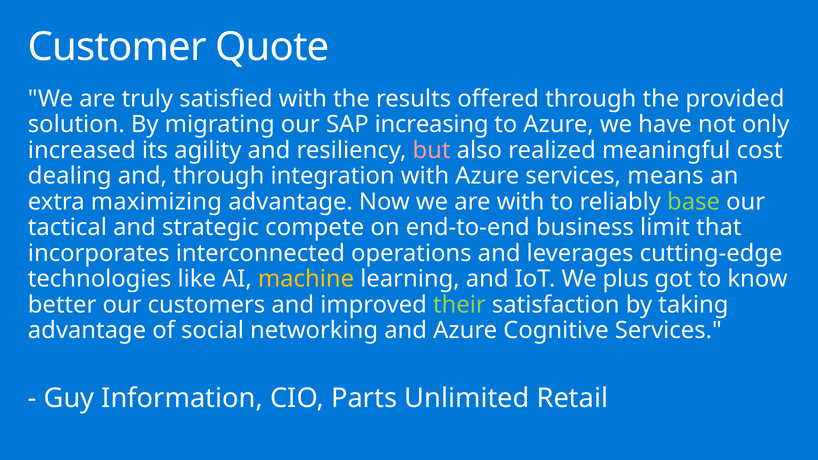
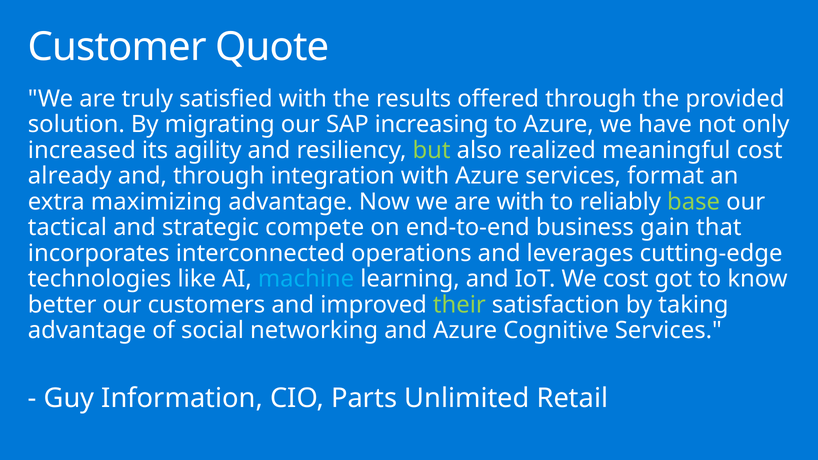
but colour: pink -> light green
dealing: dealing -> already
means: means -> format
limit: limit -> gain
machine colour: yellow -> light blue
We plus: plus -> cost
